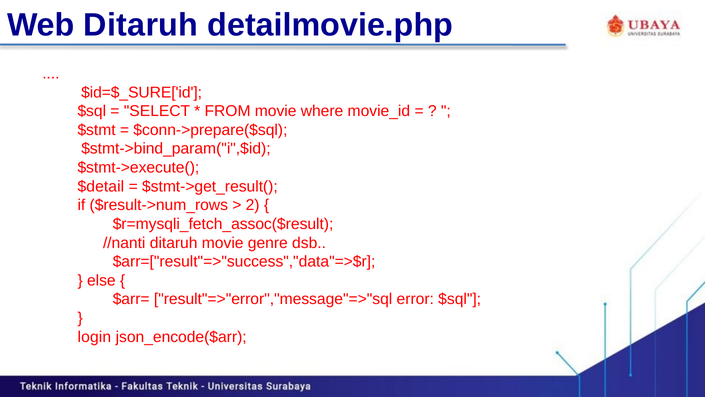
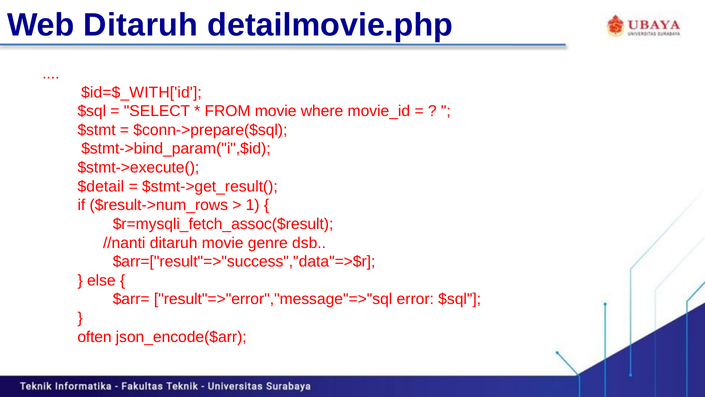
$id=$_SURE['id: $id=$_SURE['id -> $id=$_WITH['id
2: 2 -> 1
login: login -> often
